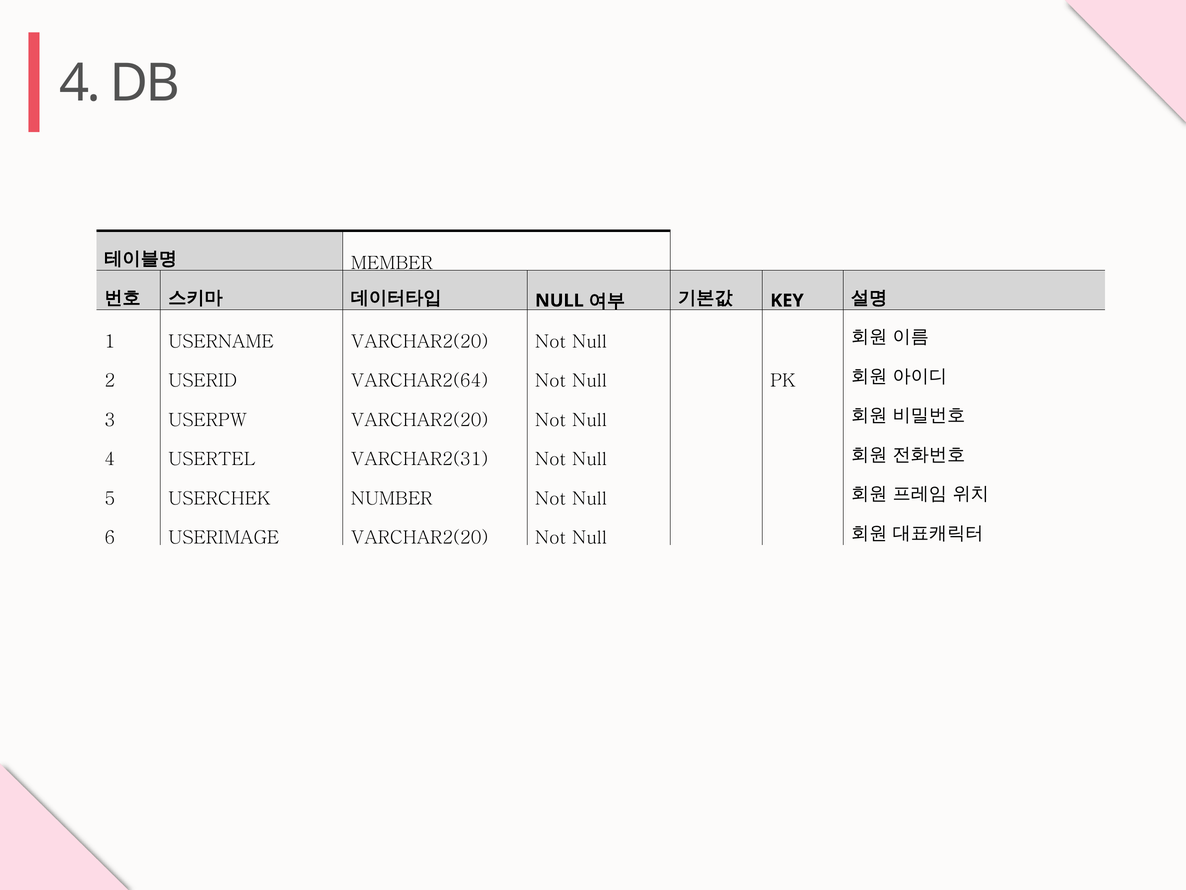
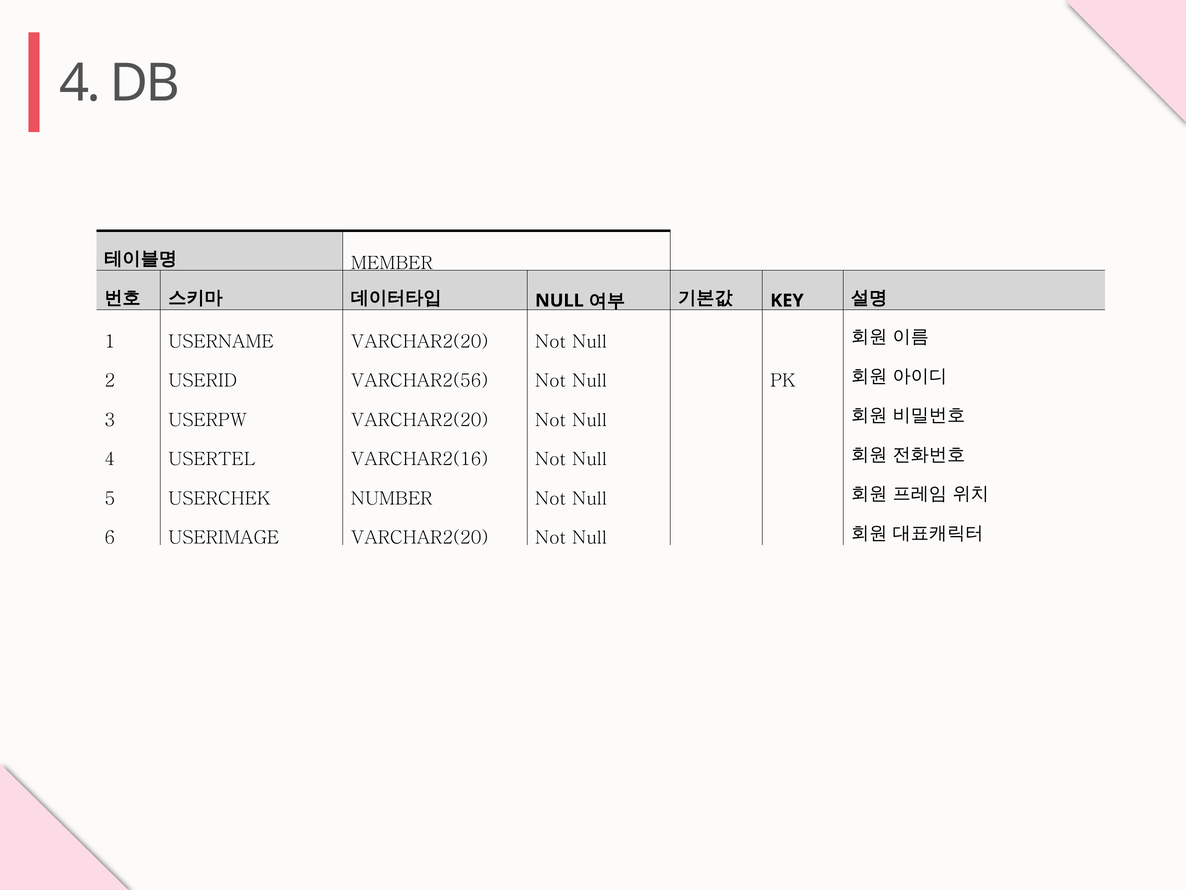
VARCHAR2(64: VARCHAR2(64 -> VARCHAR2(56
VARCHAR2(31: VARCHAR2(31 -> VARCHAR2(16
